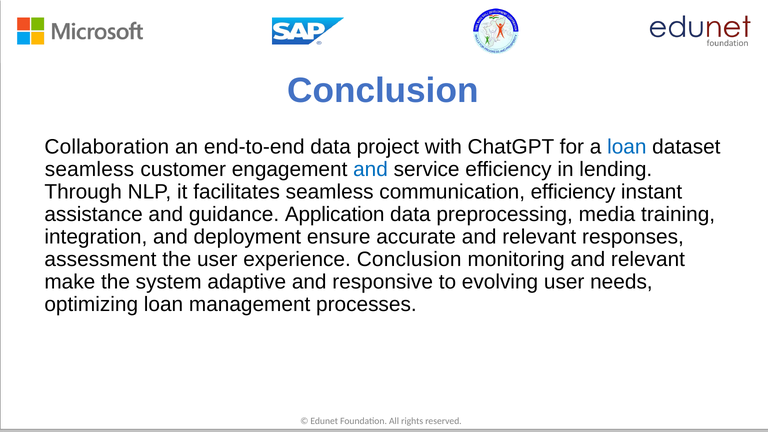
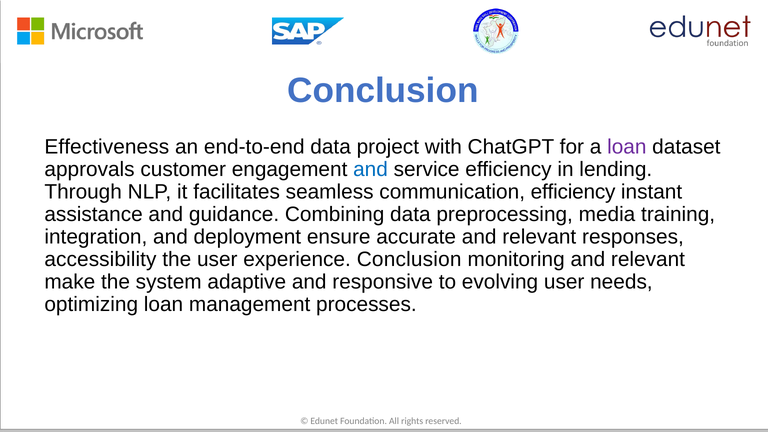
Collaboration: Collaboration -> Effectiveness
loan at (627, 147) colour: blue -> purple
seamless at (89, 169): seamless -> approvals
Application: Application -> Combining
assessment: assessment -> accessibility
